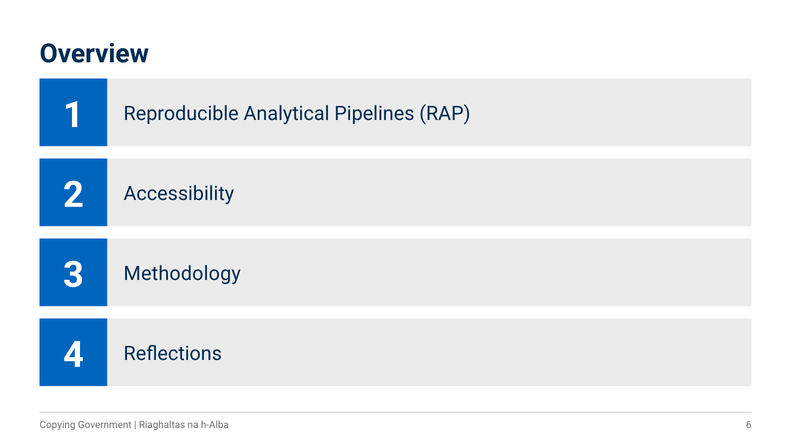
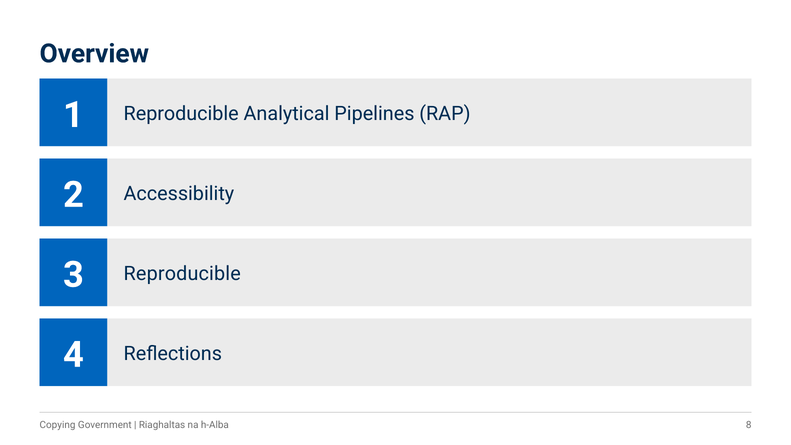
3 Methodology: Methodology -> Reproducible
6: 6 -> 8
